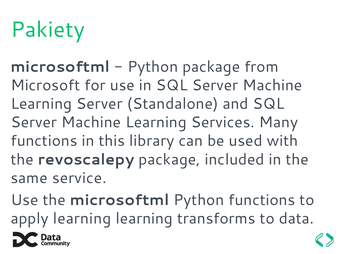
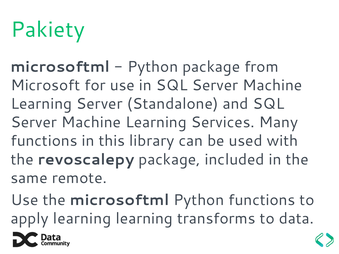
service: service -> remote
